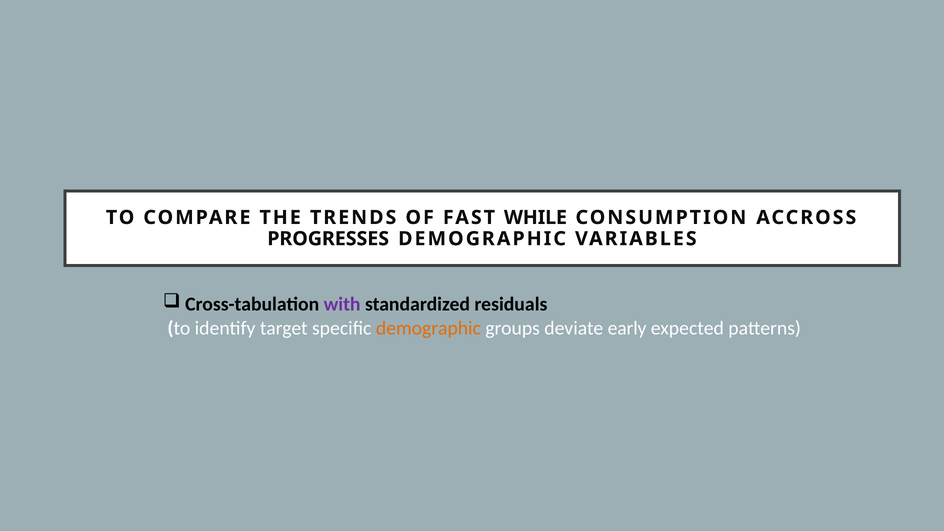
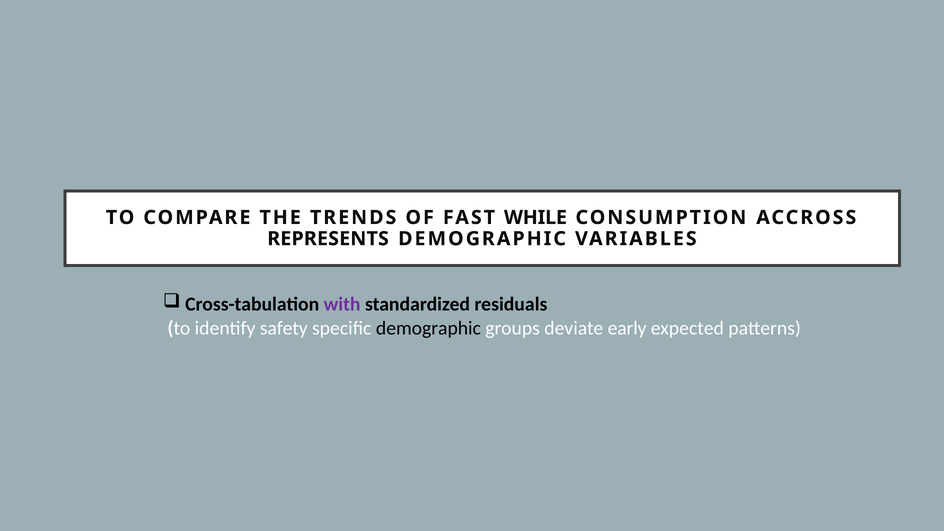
PROGRESSES: PROGRESSES -> REPRESENTS
target: target -> safety
demographic at (428, 328) colour: orange -> black
